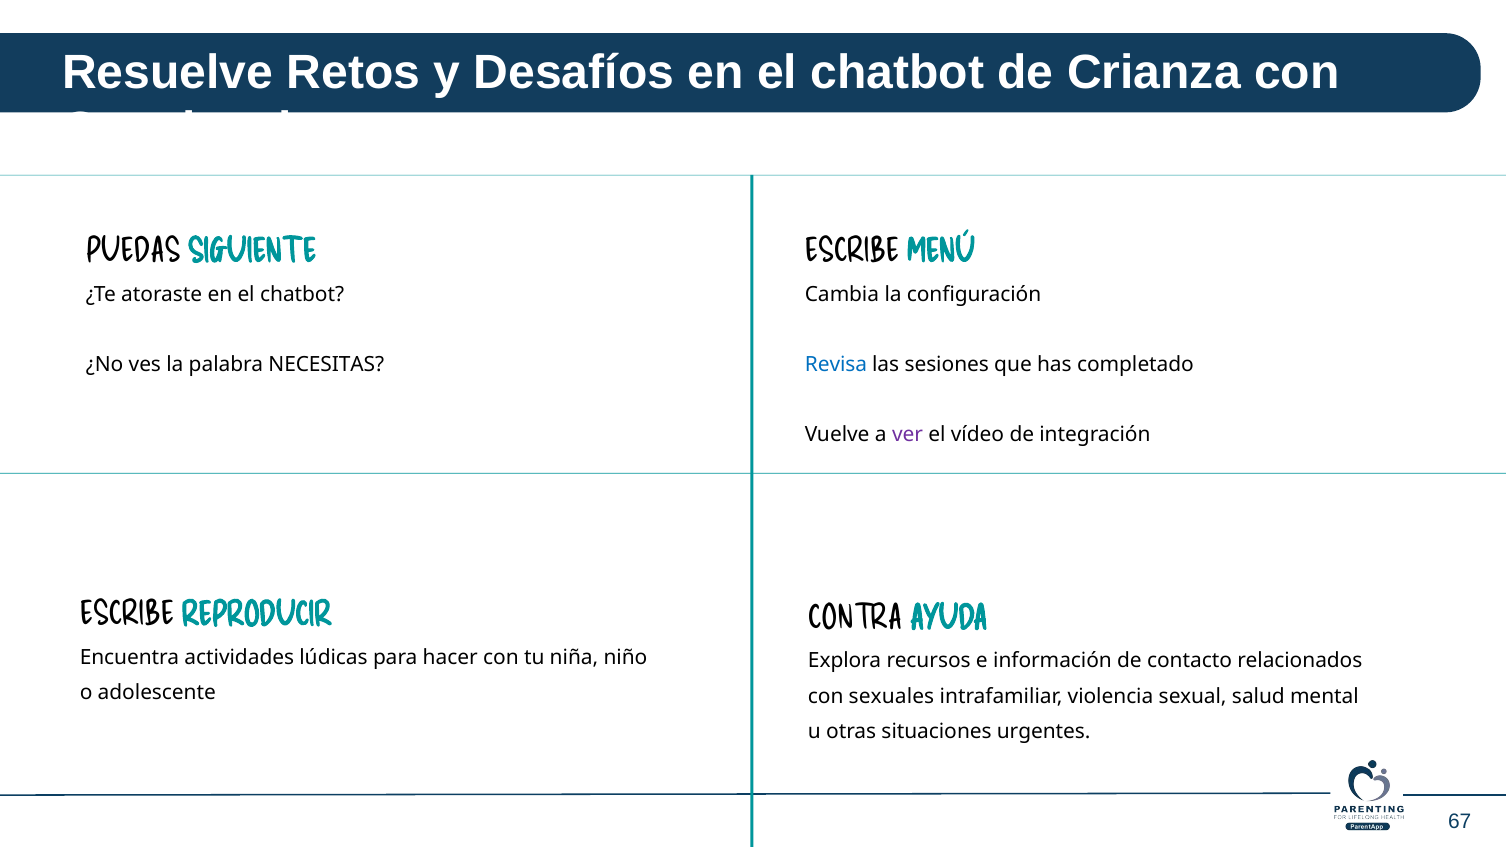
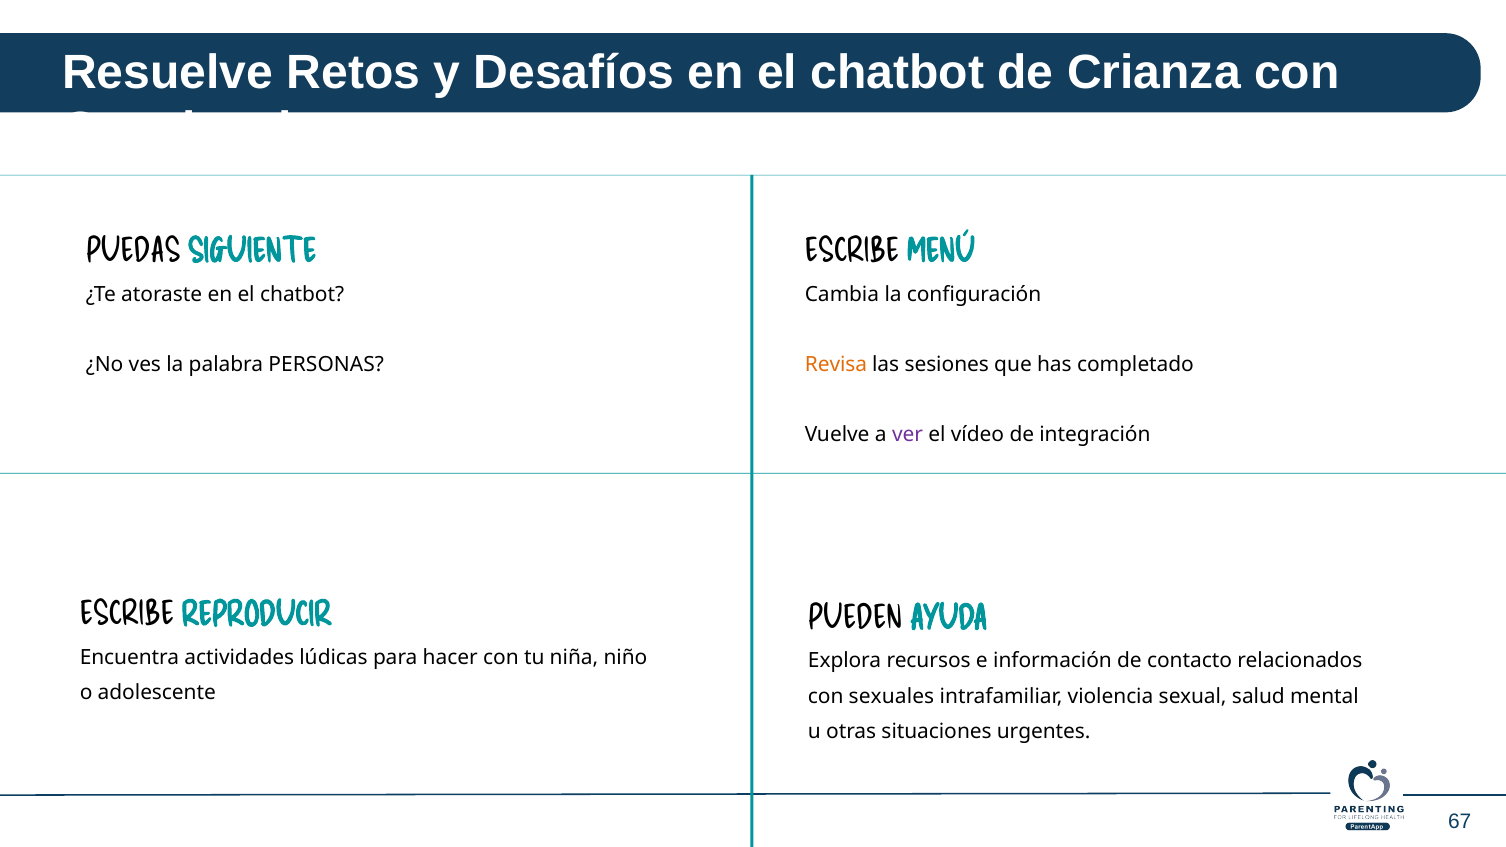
NECESITAS: NECESITAS -> PERSONAS
Revisa colour: blue -> orange
CONTRA: CONTRA -> PUEDEN
